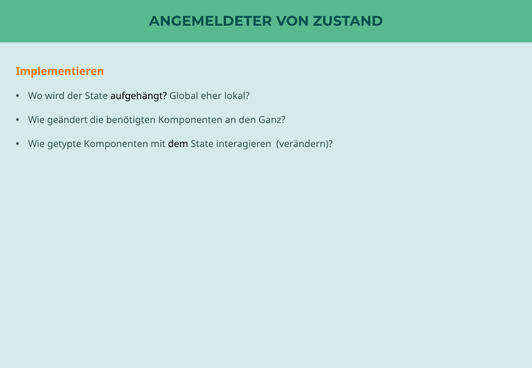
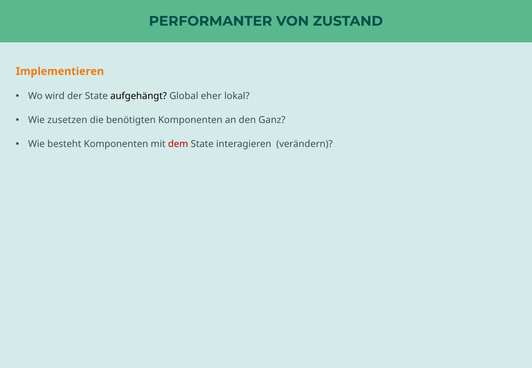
ANGEMELDETER: ANGEMELDETER -> PERFORMANTER
geändert: geändert -> zusetzen
getypte: getypte -> besteht
dem colour: black -> red
